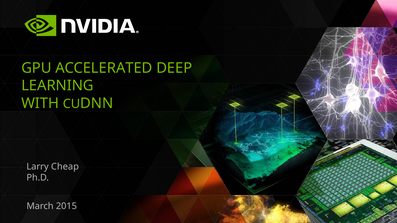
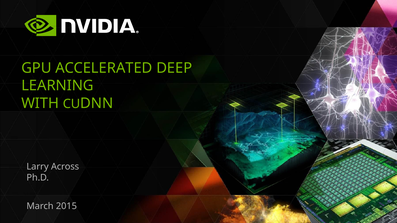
Cheap: Cheap -> Across
